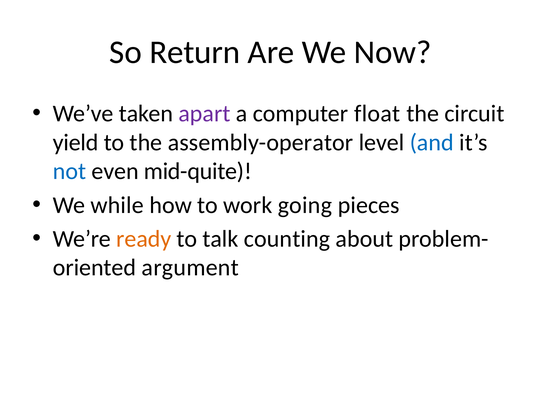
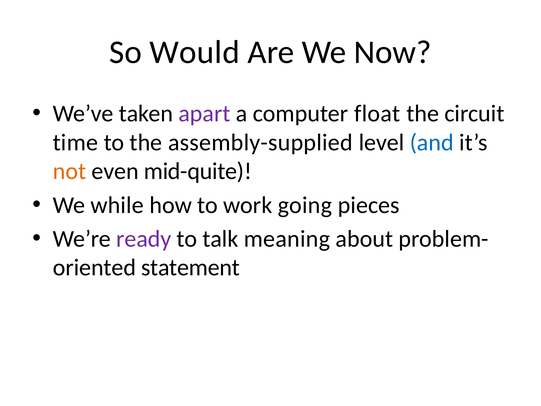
Return: Return -> Would
yield: yield -> time
assembly-operator: assembly-operator -> assembly-supplied
not colour: blue -> orange
ready colour: orange -> purple
counting: counting -> meaning
argument: argument -> statement
